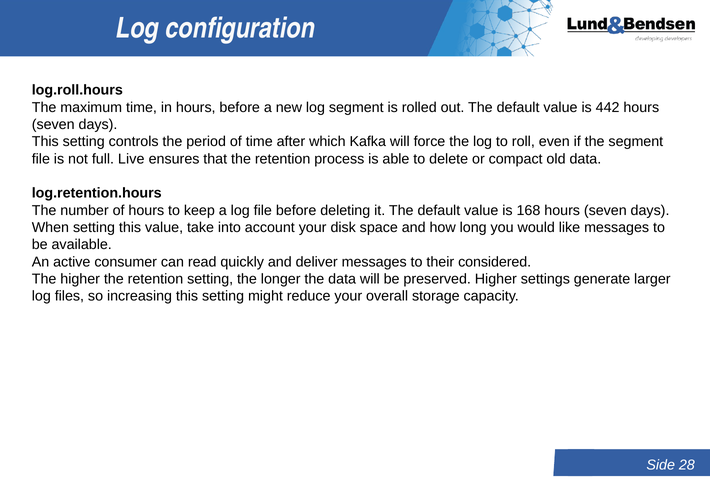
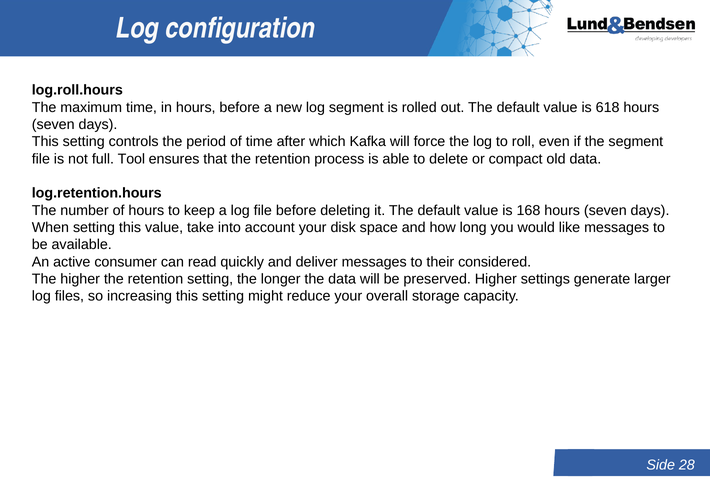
442: 442 -> 618
Live: Live -> Tool
